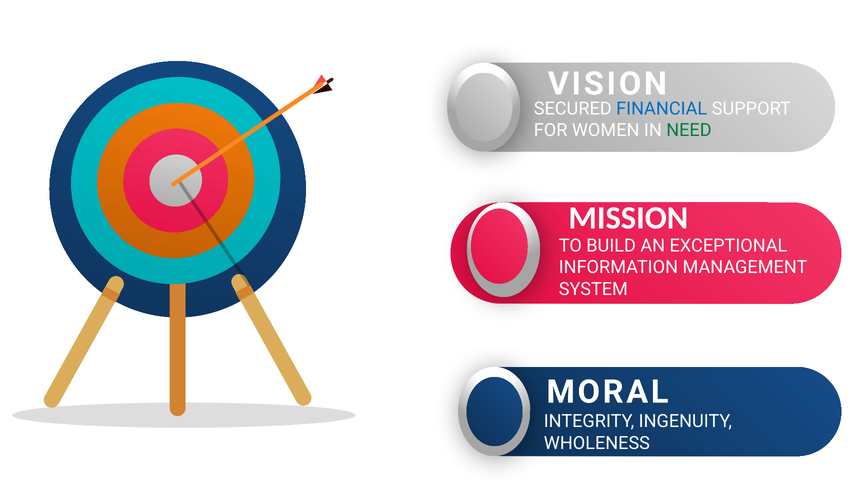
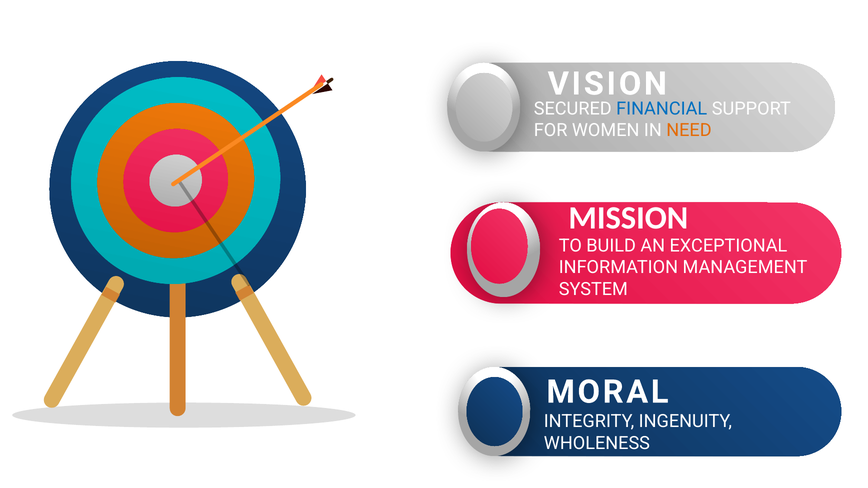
NEED colour: green -> orange
